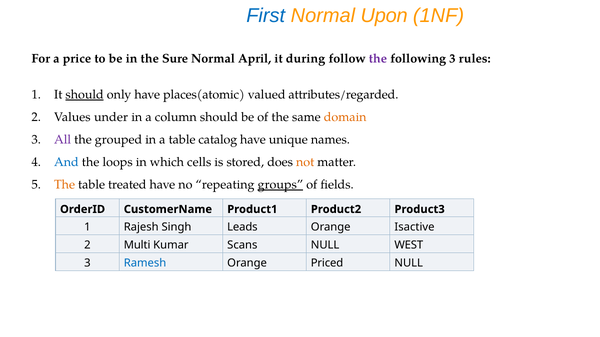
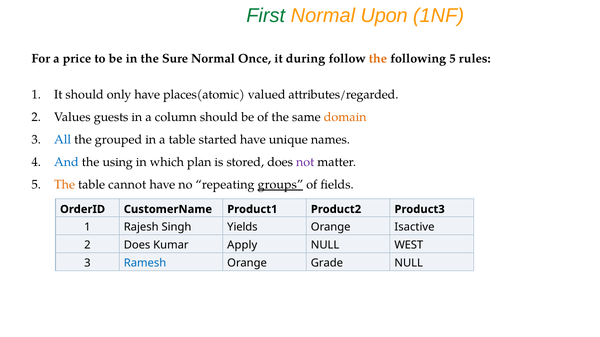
First colour: blue -> green
April: April -> Once
the at (378, 59) colour: purple -> orange
following 3: 3 -> 5
should at (85, 95) underline: present -> none
under: under -> guests
All colour: purple -> blue
catalog: catalog -> started
loops: loops -> using
cells: cells -> plan
not colour: orange -> purple
treated: treated -> cannot
Leads: Leads -> Yields
2 Multi: Multi -> Does
Scans: Scans -> Apply
Priced: Priced -> Grade
